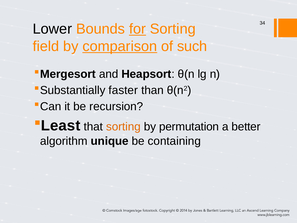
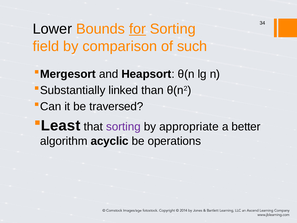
comparison underline: present -> none
faster: faster -> linked
recursion: recursion -> traversed
sorting at (123, 126) colour: orange -> purple
permutation: permutation -> appropriate
unique: unique -> acyclic
containing: containing -> operations
